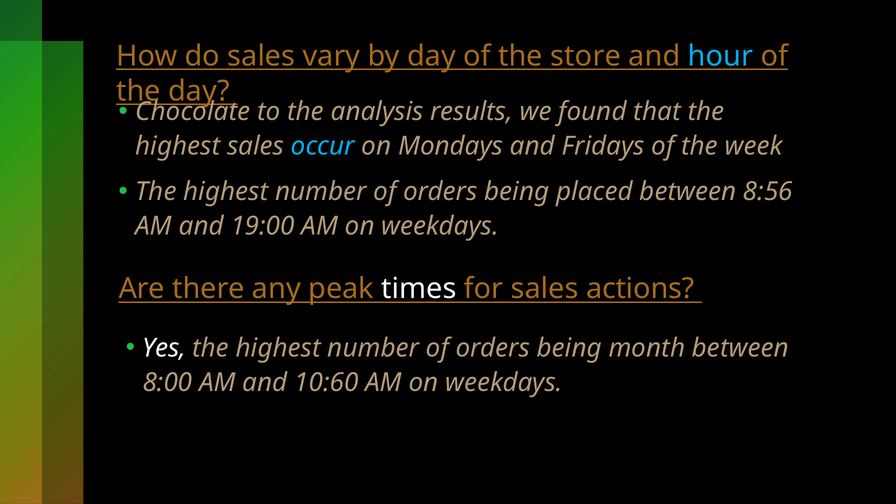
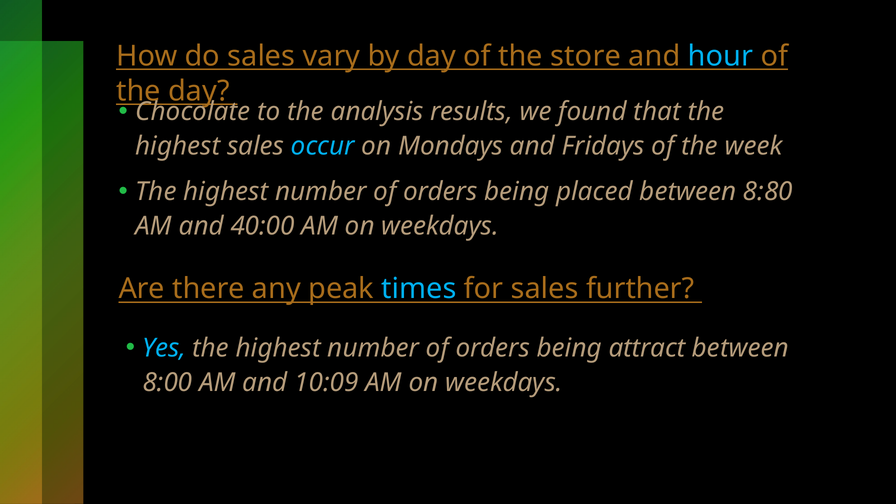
8:56: 8:56 -> 8:80
19:00: 19:00 -> 40:00
times colour: white -> light blue
actions: actions -> further
Yes colour: white -> light blue
month: month -> attract
10:60: 10:60 -> 10:09
